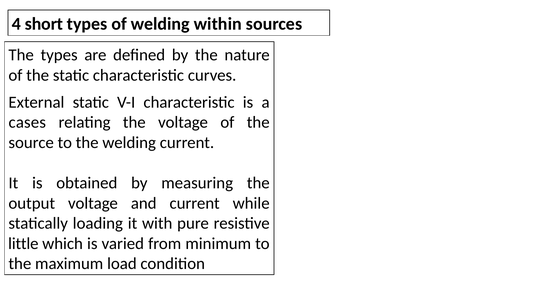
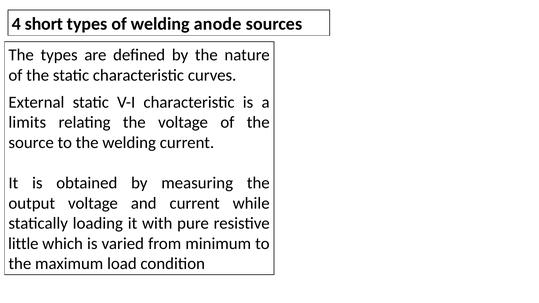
within: within -> anode
cases: cases -> limits
